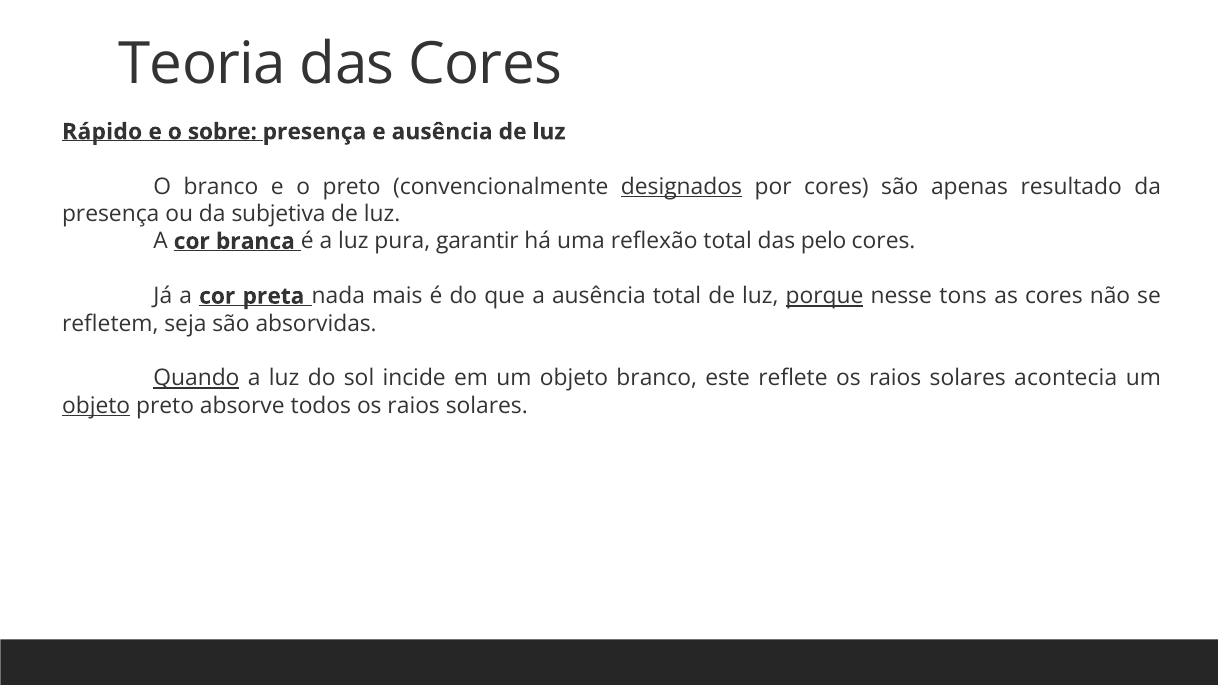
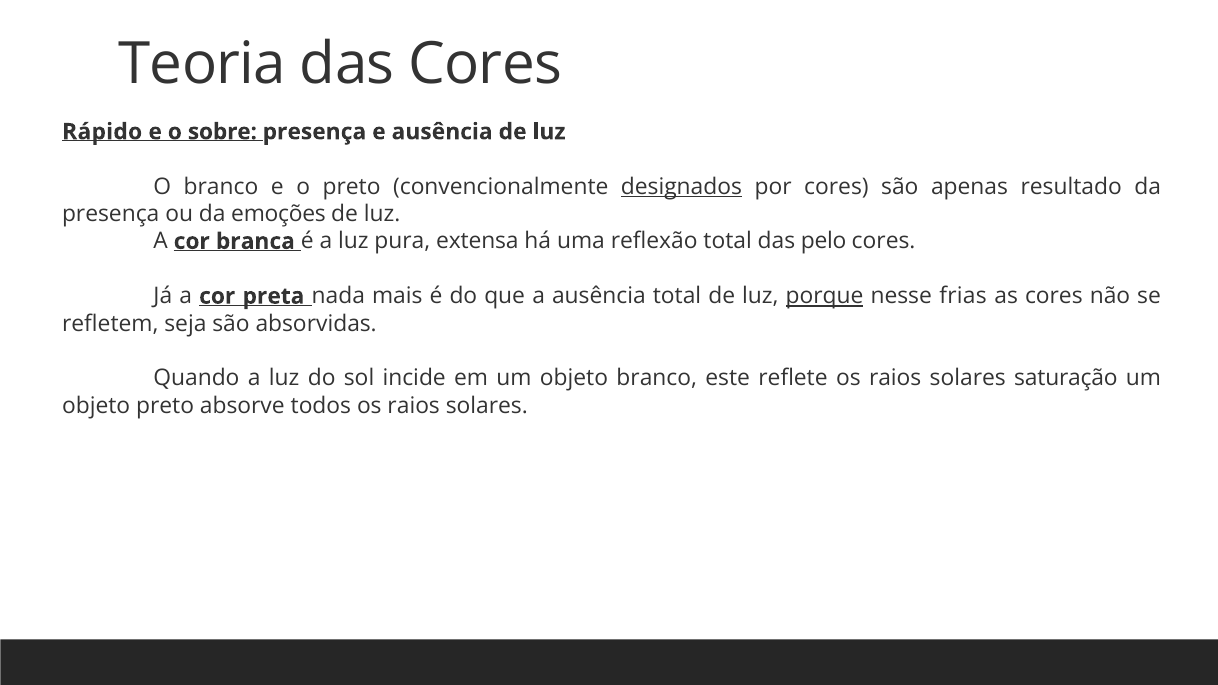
subjetiva: subjetiva -> emoções
garantir: garantir -> extensa
tons: tons -> frias
Quando underline: present -> none
acontecia: acontecia -> saturação
objeto at (96, 406) underline: present -> none
